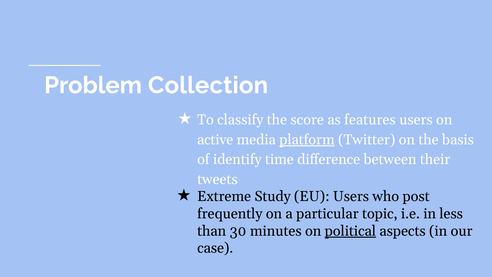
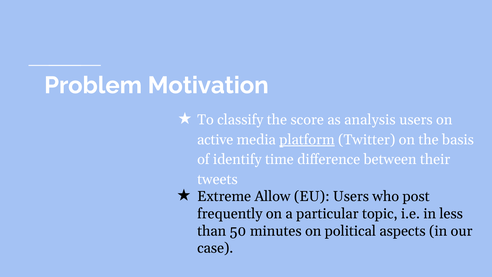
Collection: Collection -> Motivation
features: features -> analysis
Study: Study -> Allow
30: 30 -> 50
political underline: present -> none
